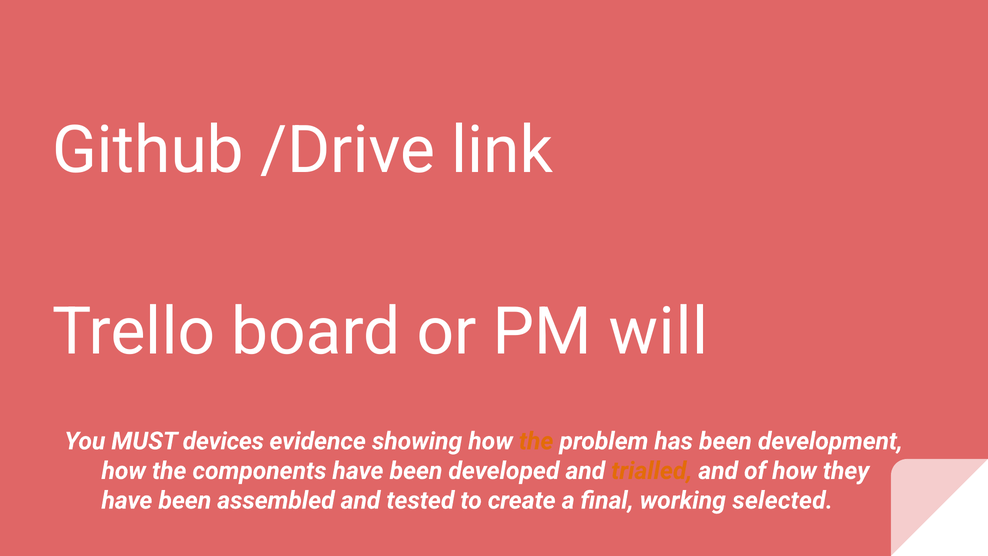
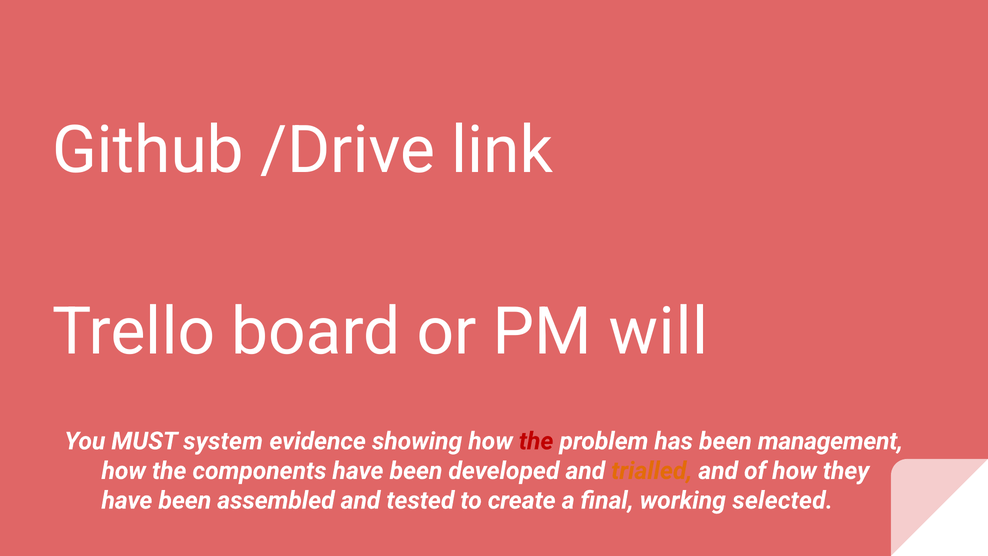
devices: devices -> system
the at (536, 441) colour: orange -> red
development: development -> management
